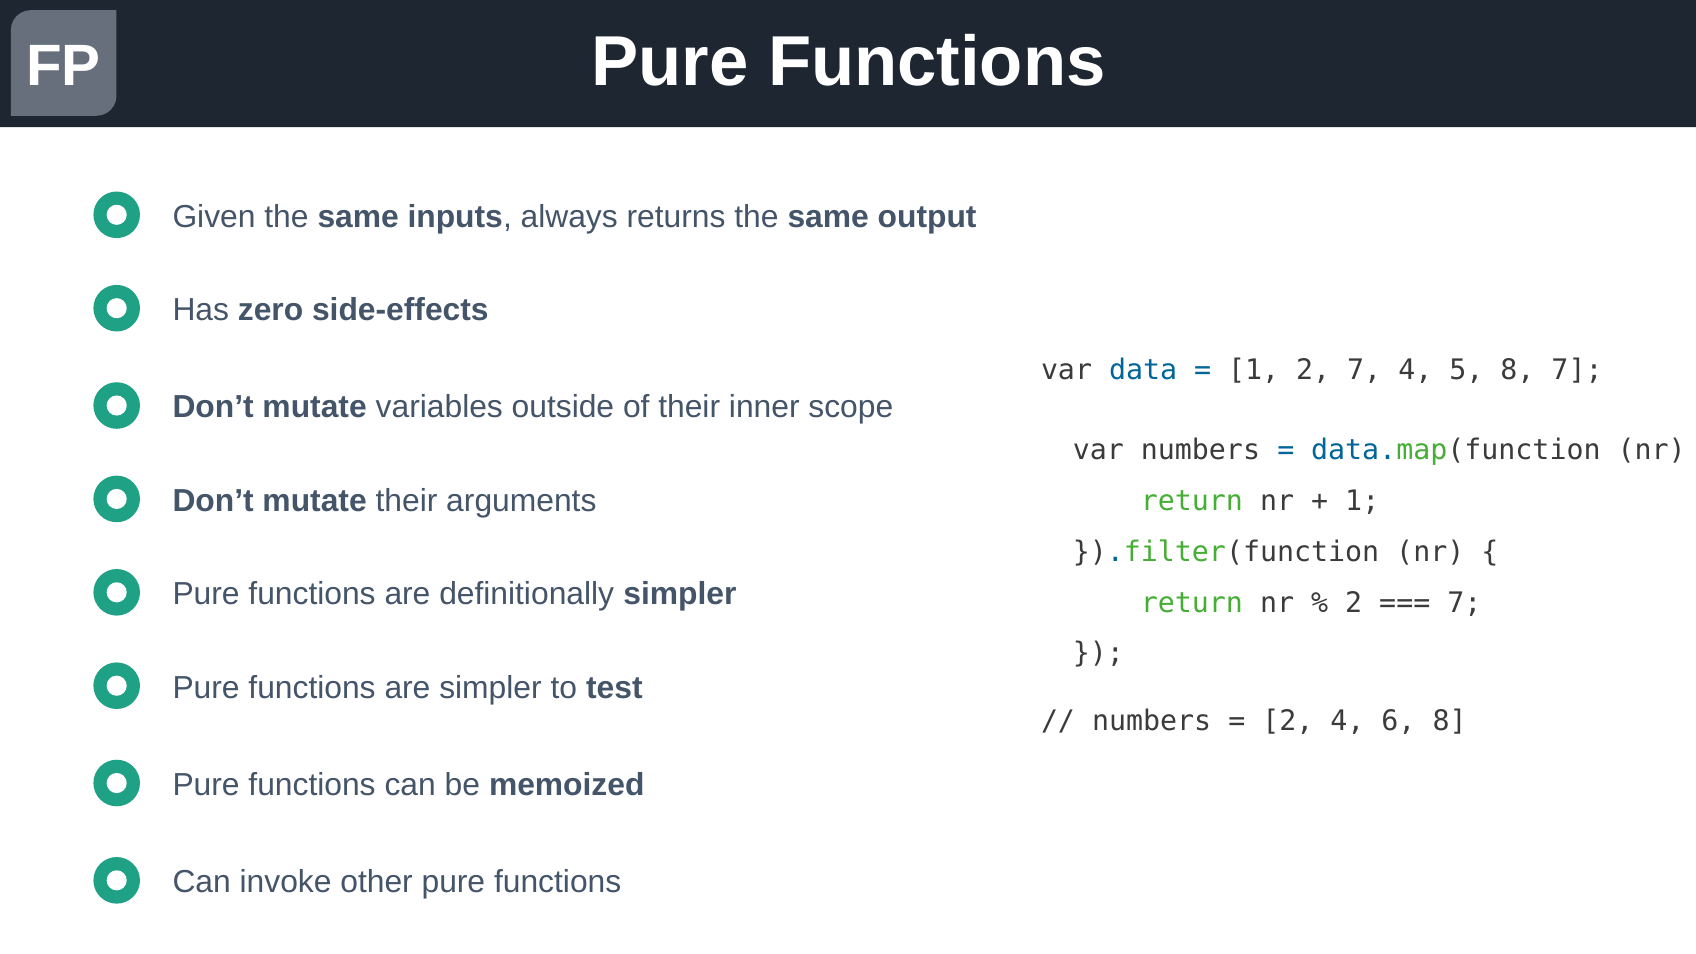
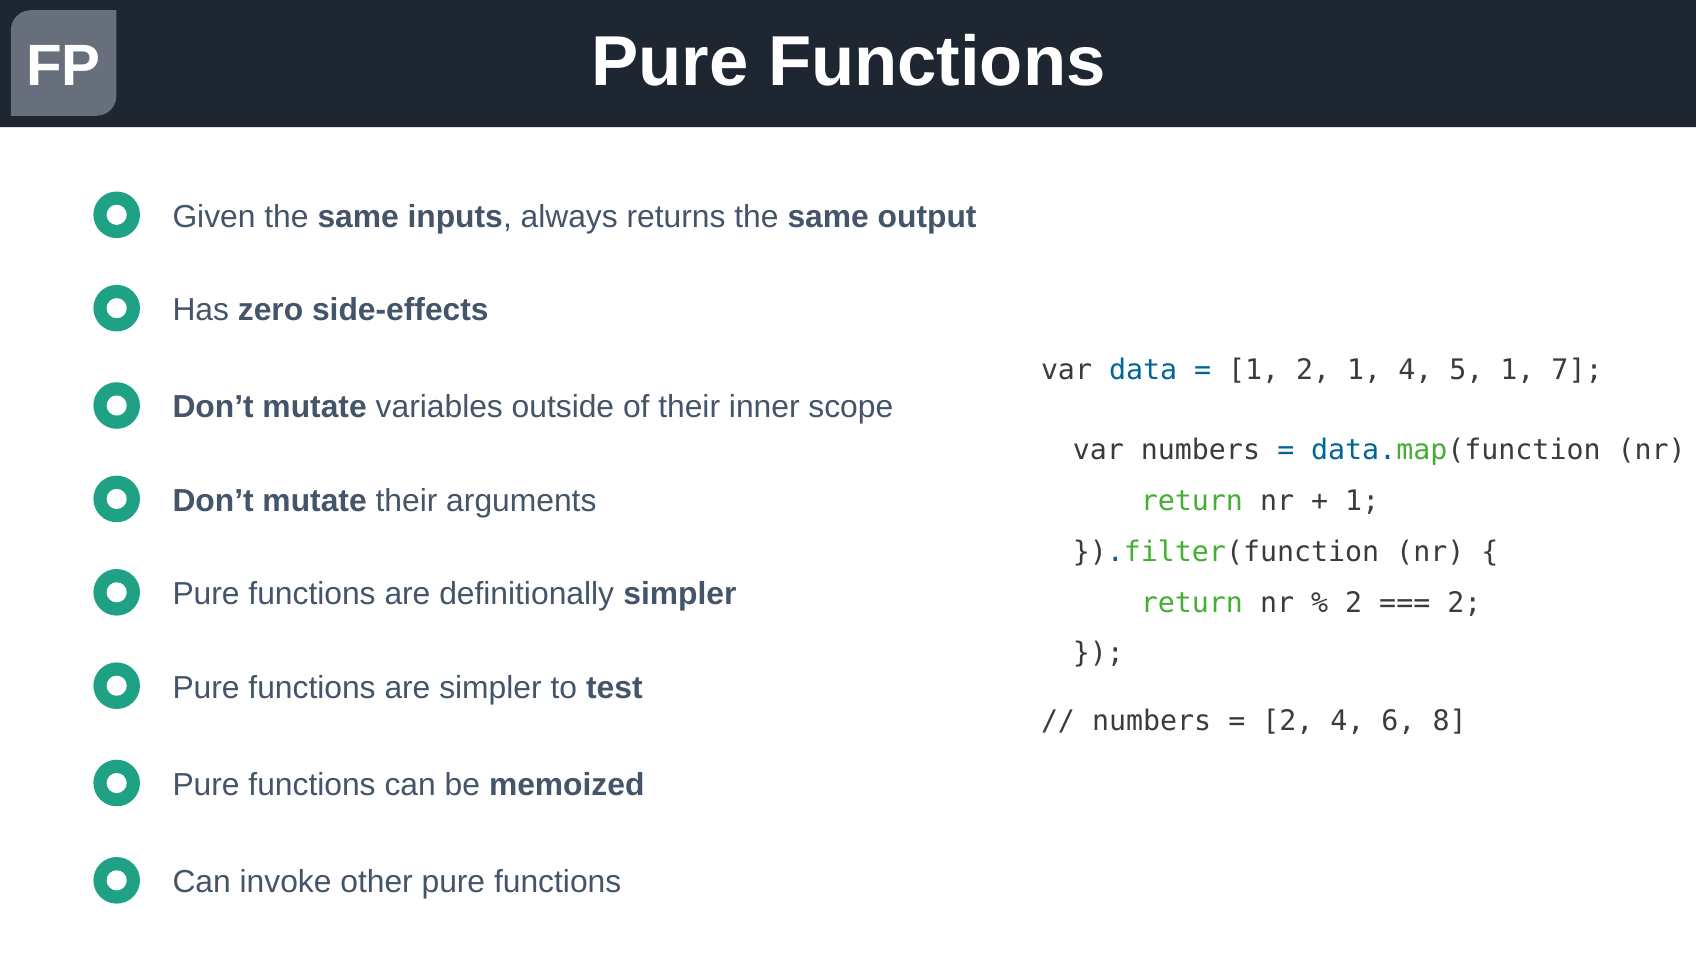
2 7: 7 -> 1
5 8: 8 -> 1
7 at (1464, 603): 7 -> 2
